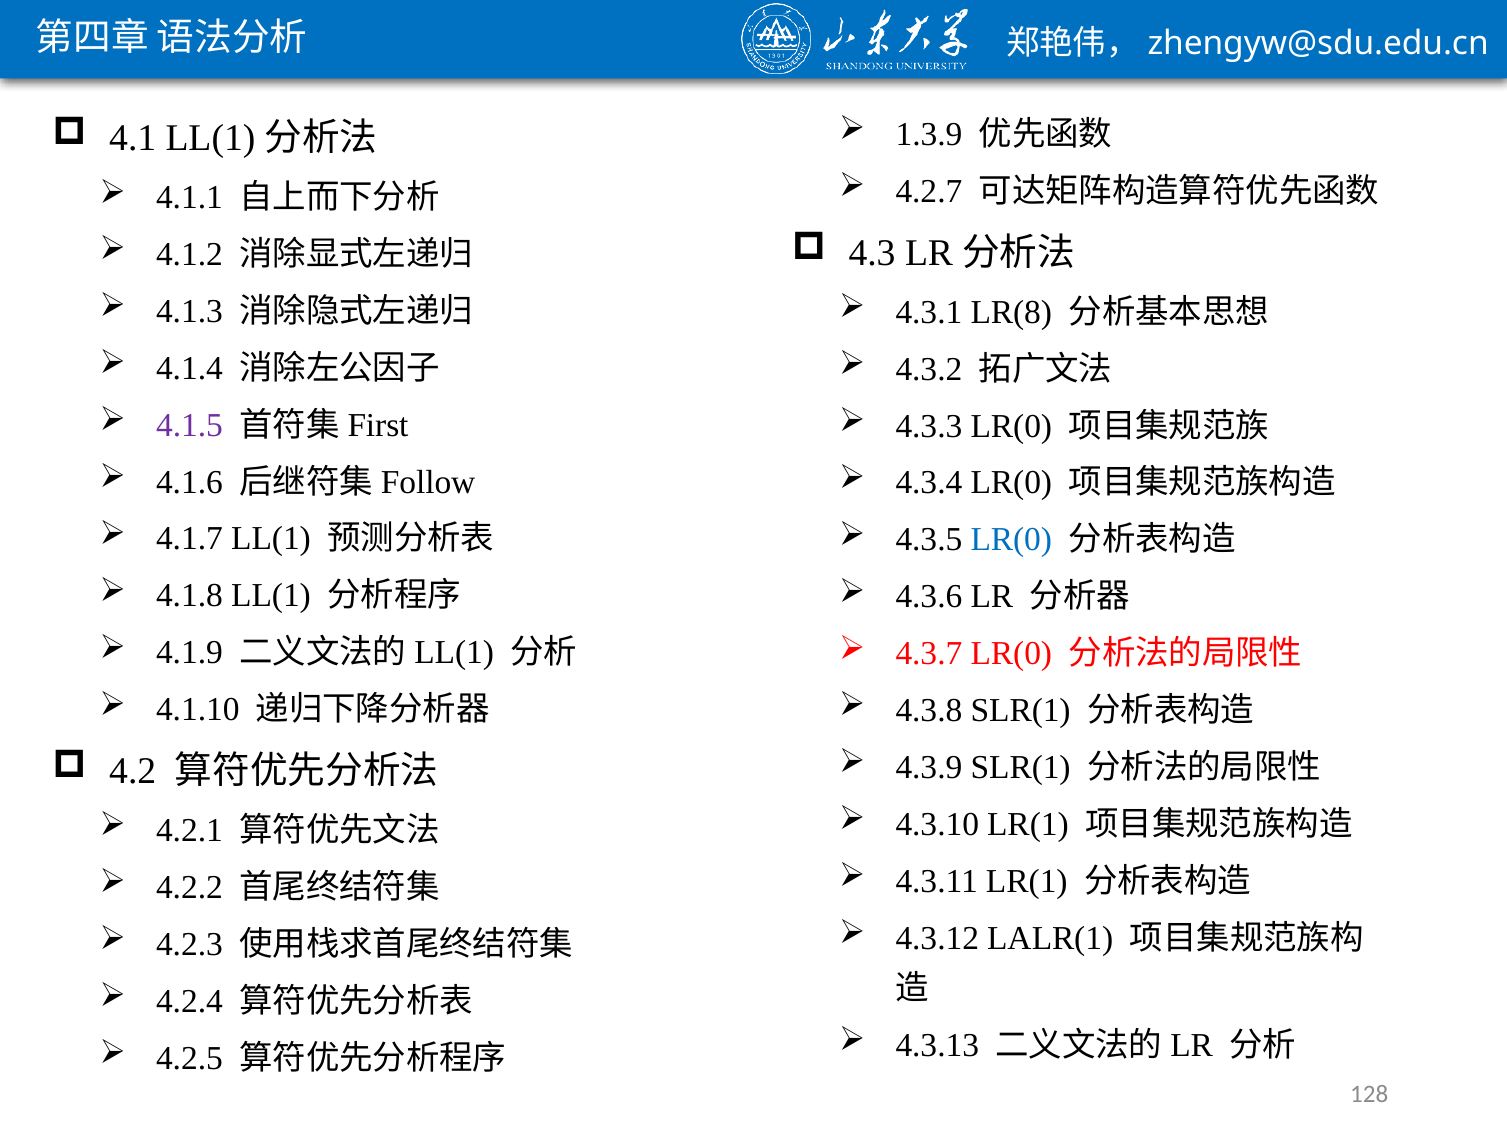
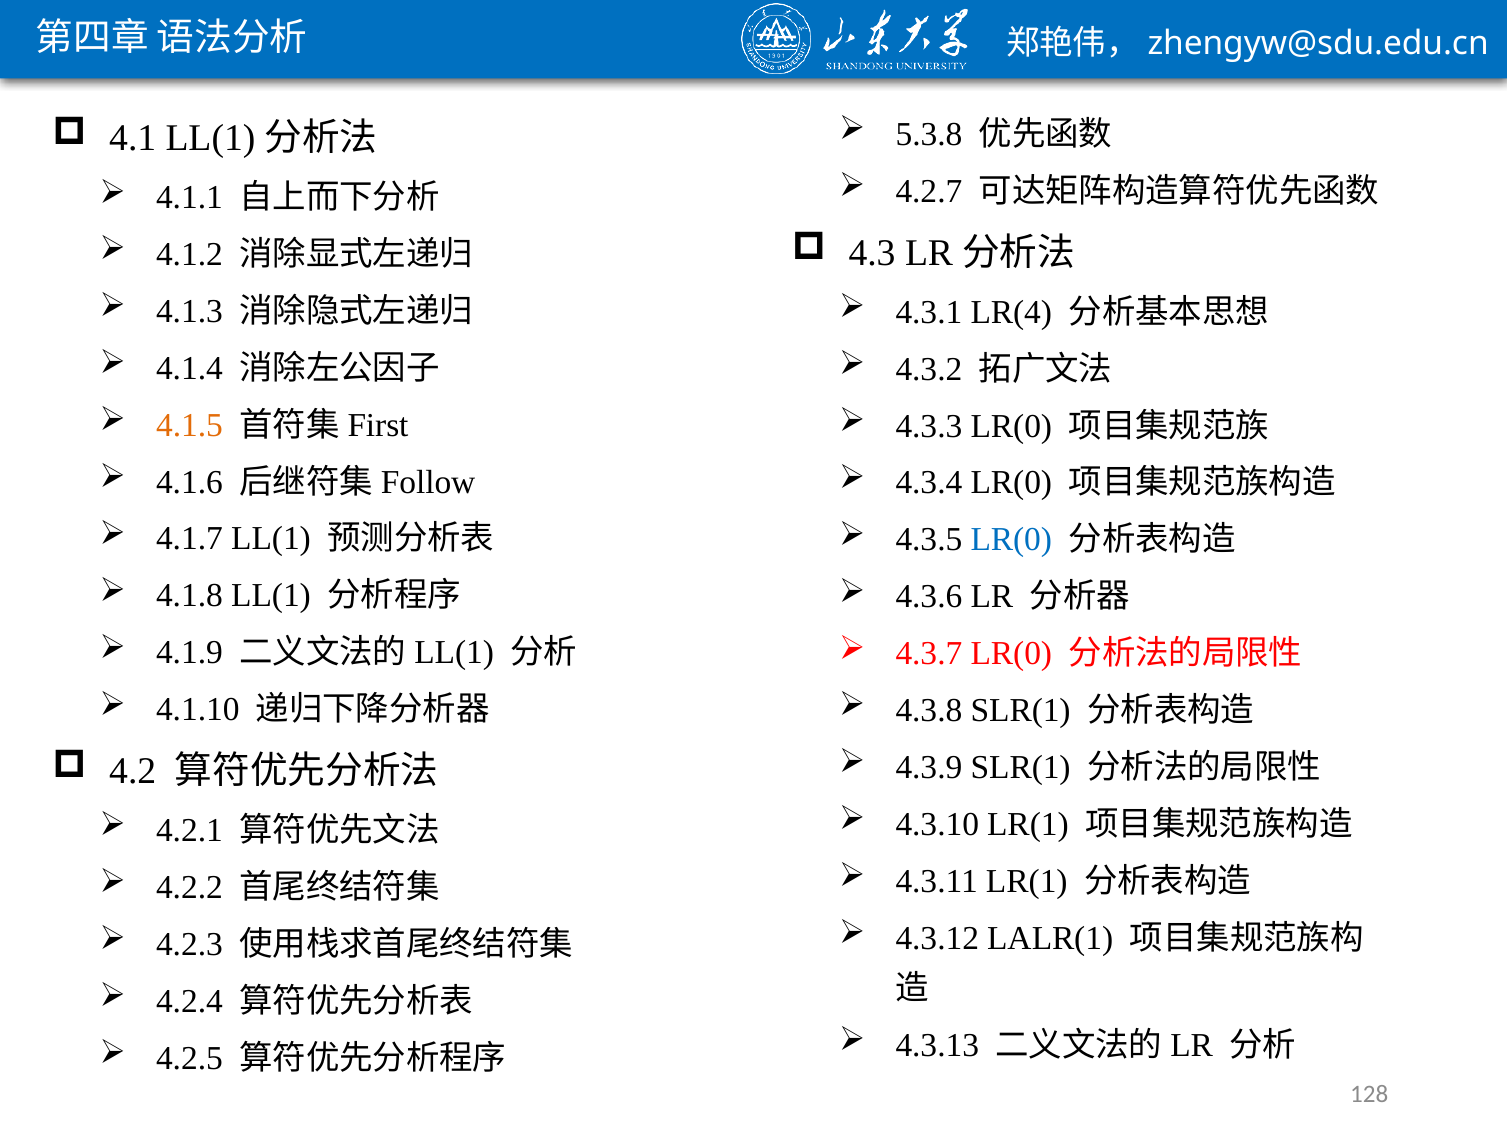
1.3.9: 1.3.9 -> 5.3.8
LR(8: LR(8 -> LR(4
4.1.5 colour: purple -> orange
